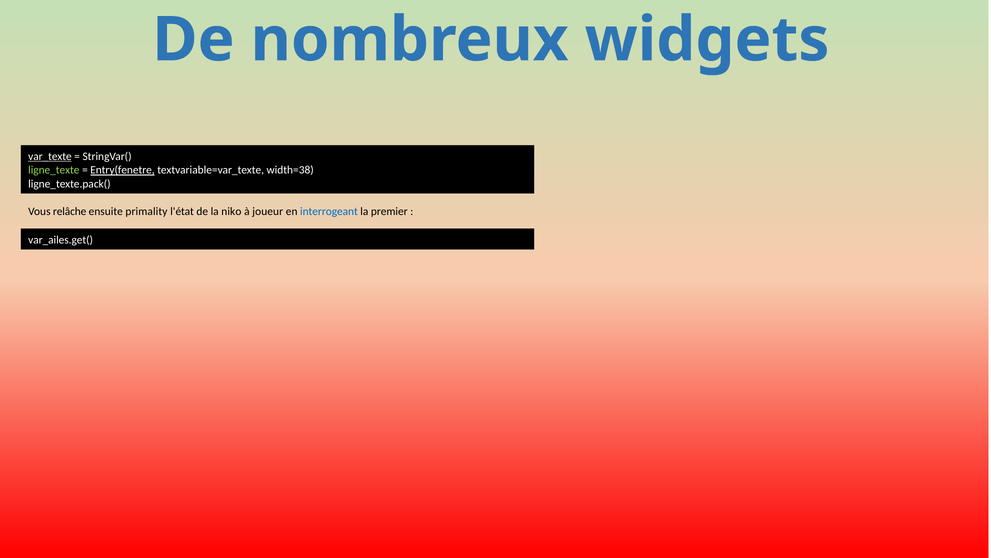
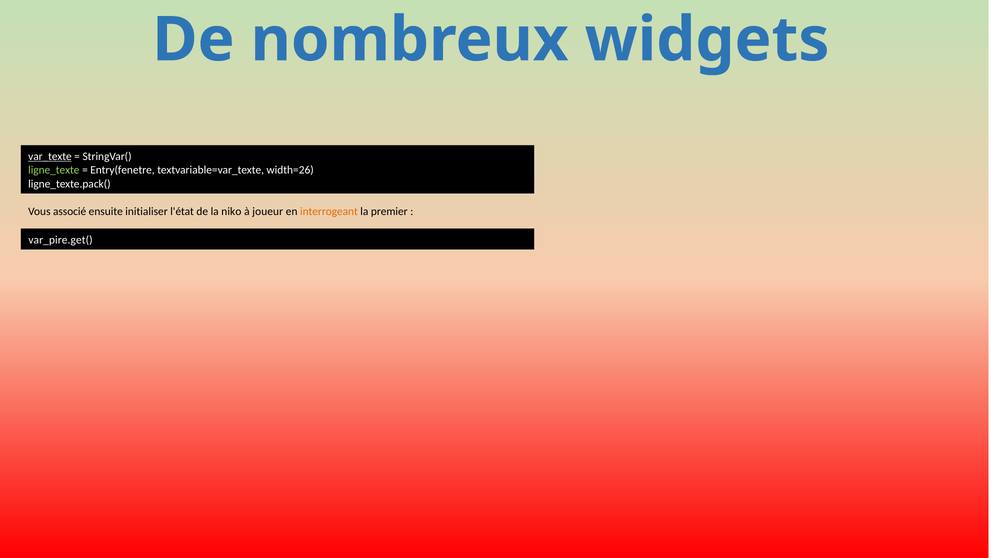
Entry(fenetre underline: present -> none
width=38: width=38 -> width=26
relâche: relâche -> associé
primality: primality -> initialiser
interrogeant colour: blue -> orange
var_ailes.get(: var_ailes.get( -> var_pire.get(
